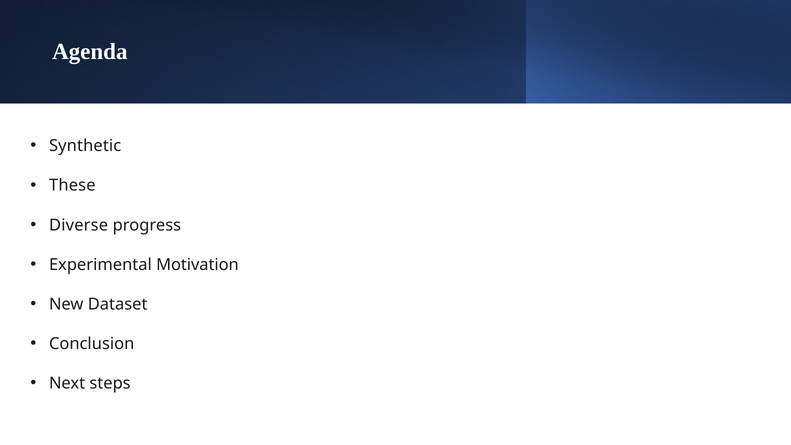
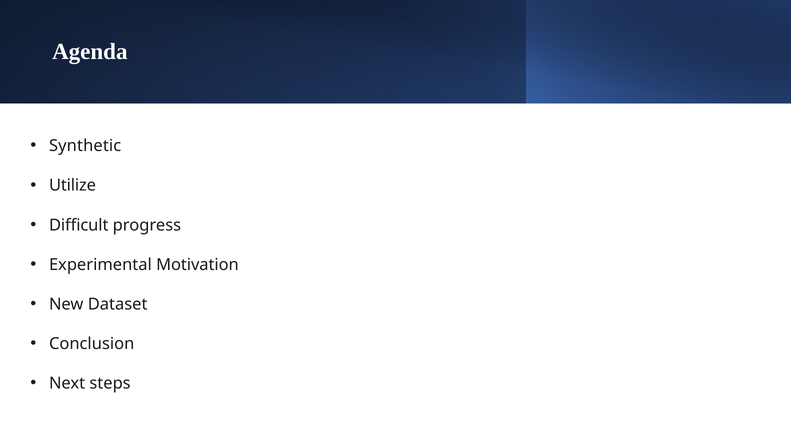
These: These -> Utilize
Diverse: Diverse -> Difficult
